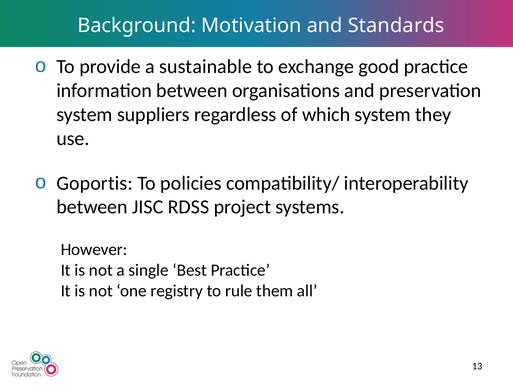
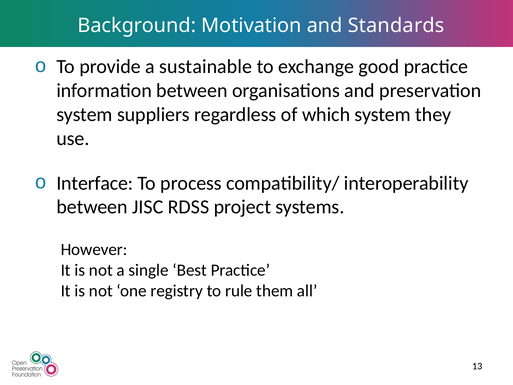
Goportis: Goportis -> Interface
policies: policies -> process
